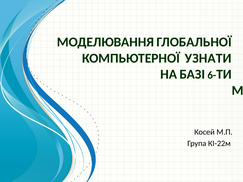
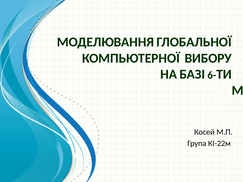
УЗНАТИ: УЗНАТИ -> ВИБОРУ
